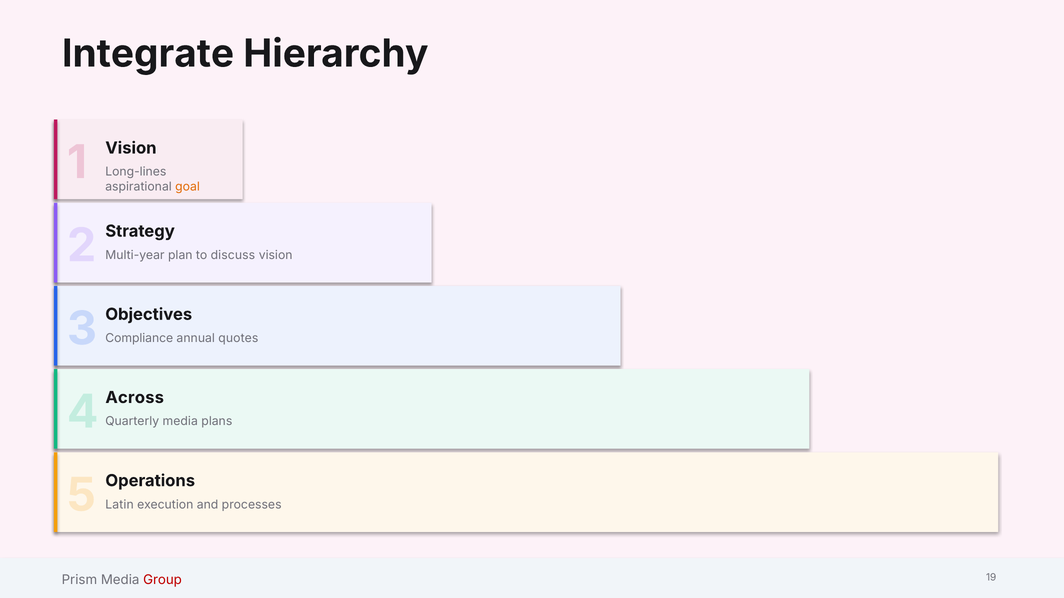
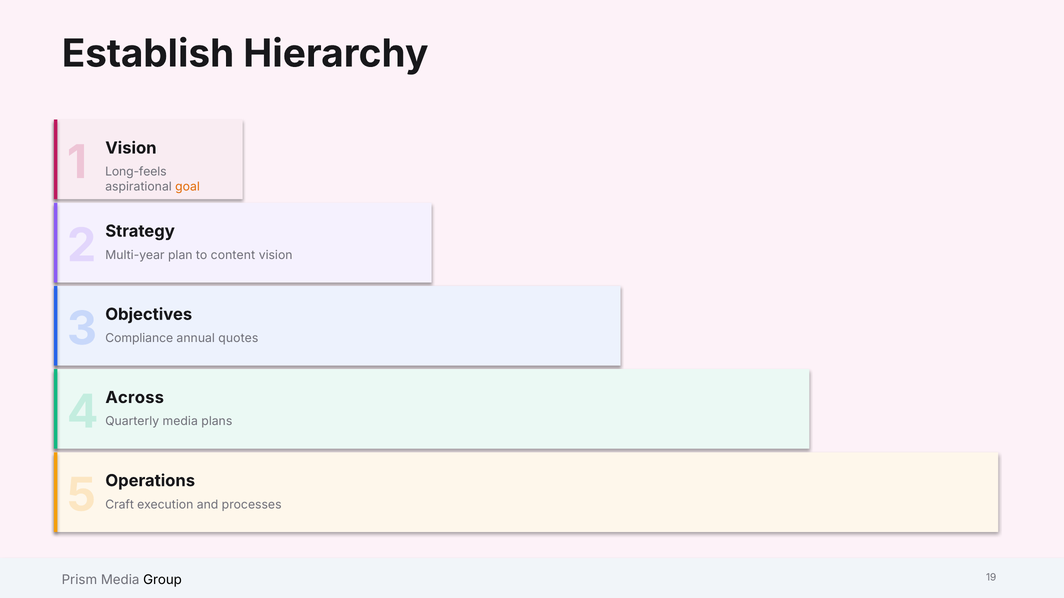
Integrate: Integrate -> Establish
Long-lines: Long-lines -> Long-feels
discuss: discuss -> content
Latin: Latin -> Craft
Group colour: red -> black
